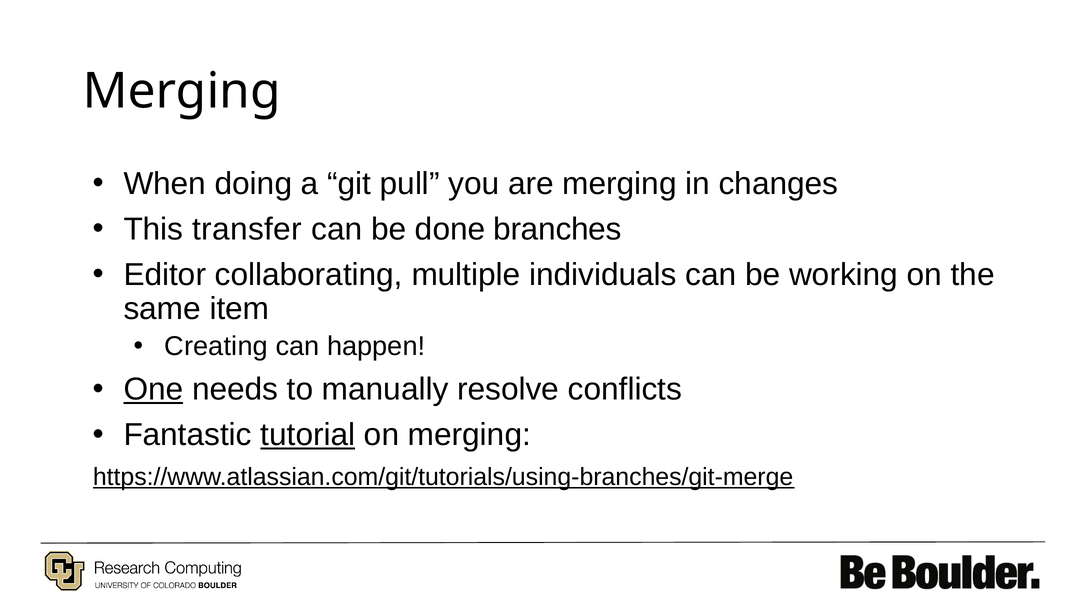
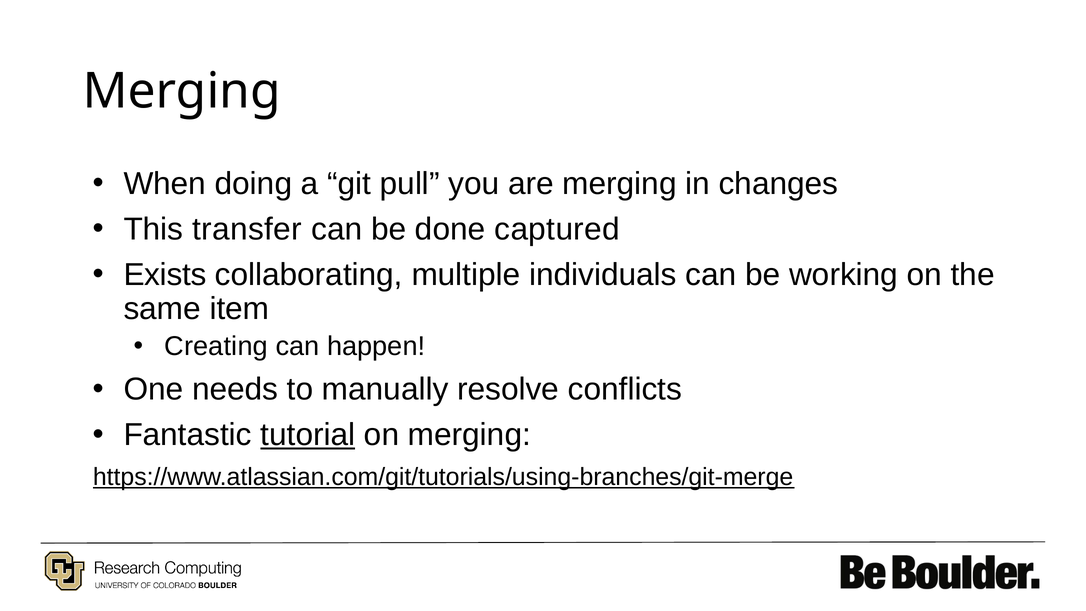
branches: branches -> captured
Editor: Editor -> Exists
One underline: present -> none
